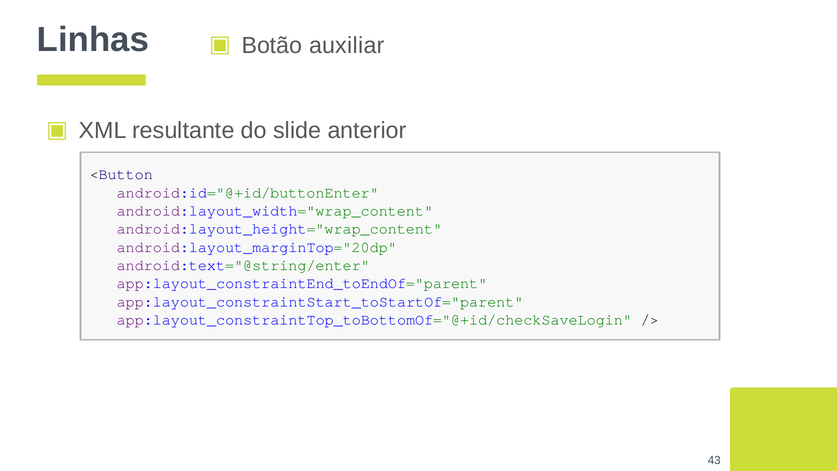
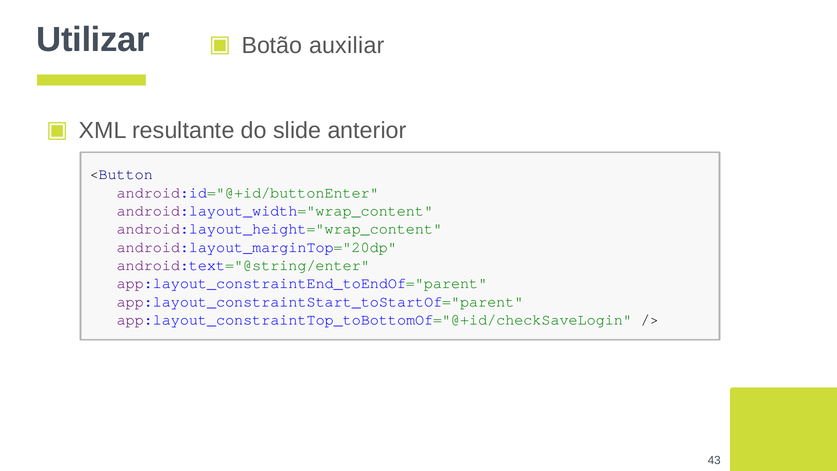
Linhas: Linhas -> Utilizar
